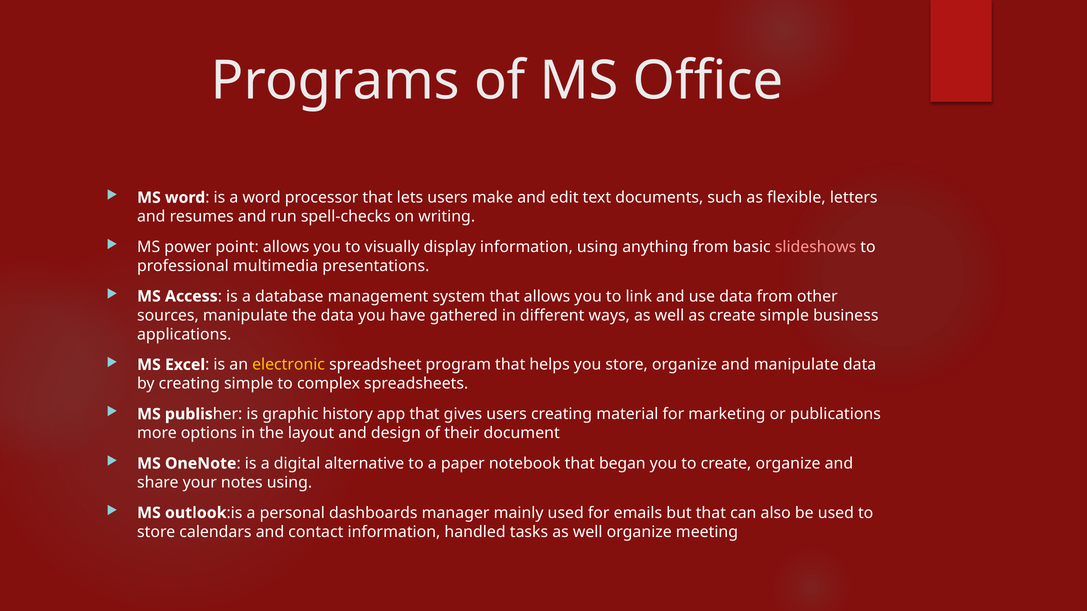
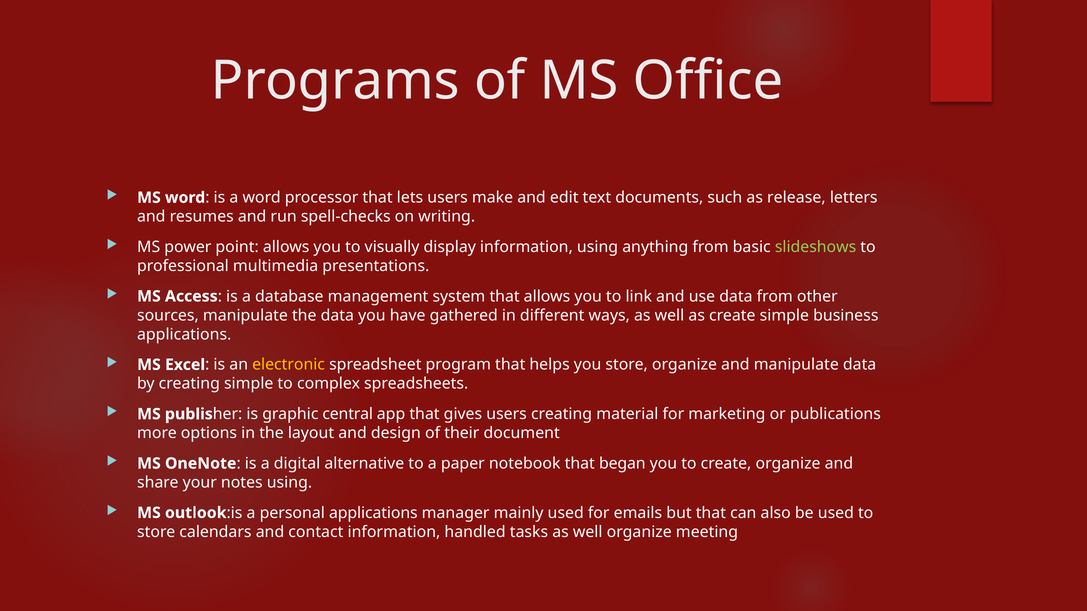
flexible: flexible -> release
slideshows colour: pink -> light green
history: history -> central
personal dashboards: dashboards -> applications
